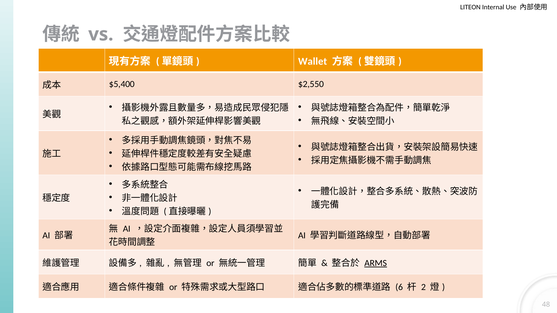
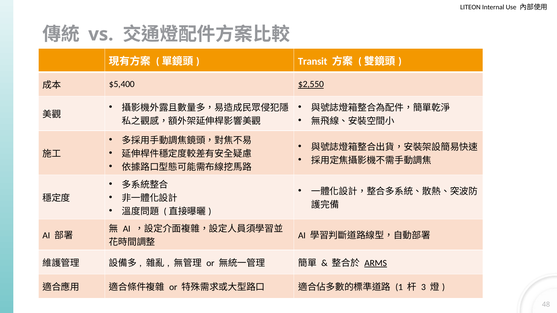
Wallet: Wallet -> Transit
$2,550 underline: none -> present
6: 6 -> 1
2: 2 -> 3
